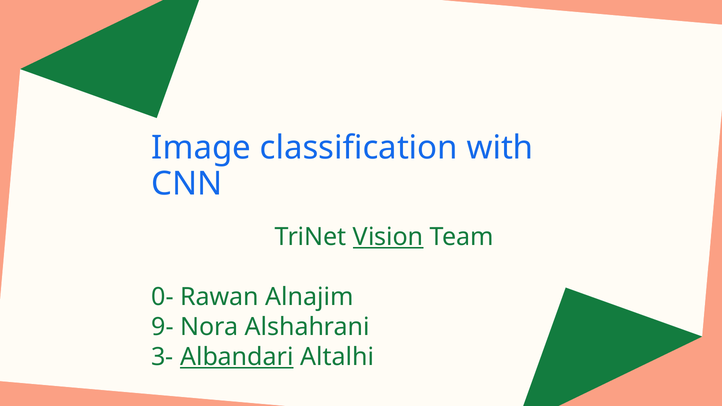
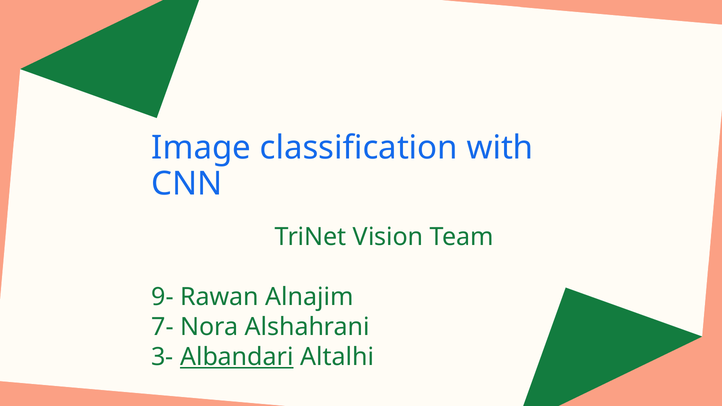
Vision underline: present -> none
0-: 0- -> 9-
9-: 9- -> 7-
